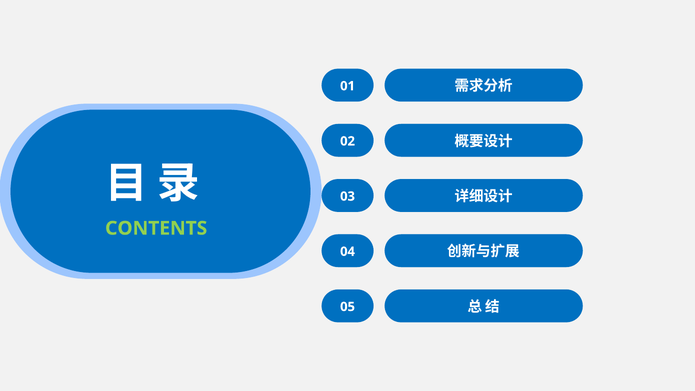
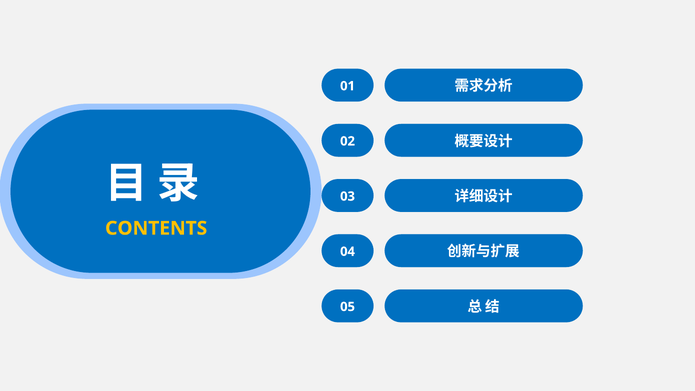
CONTENTS colour: light green -> yellow
